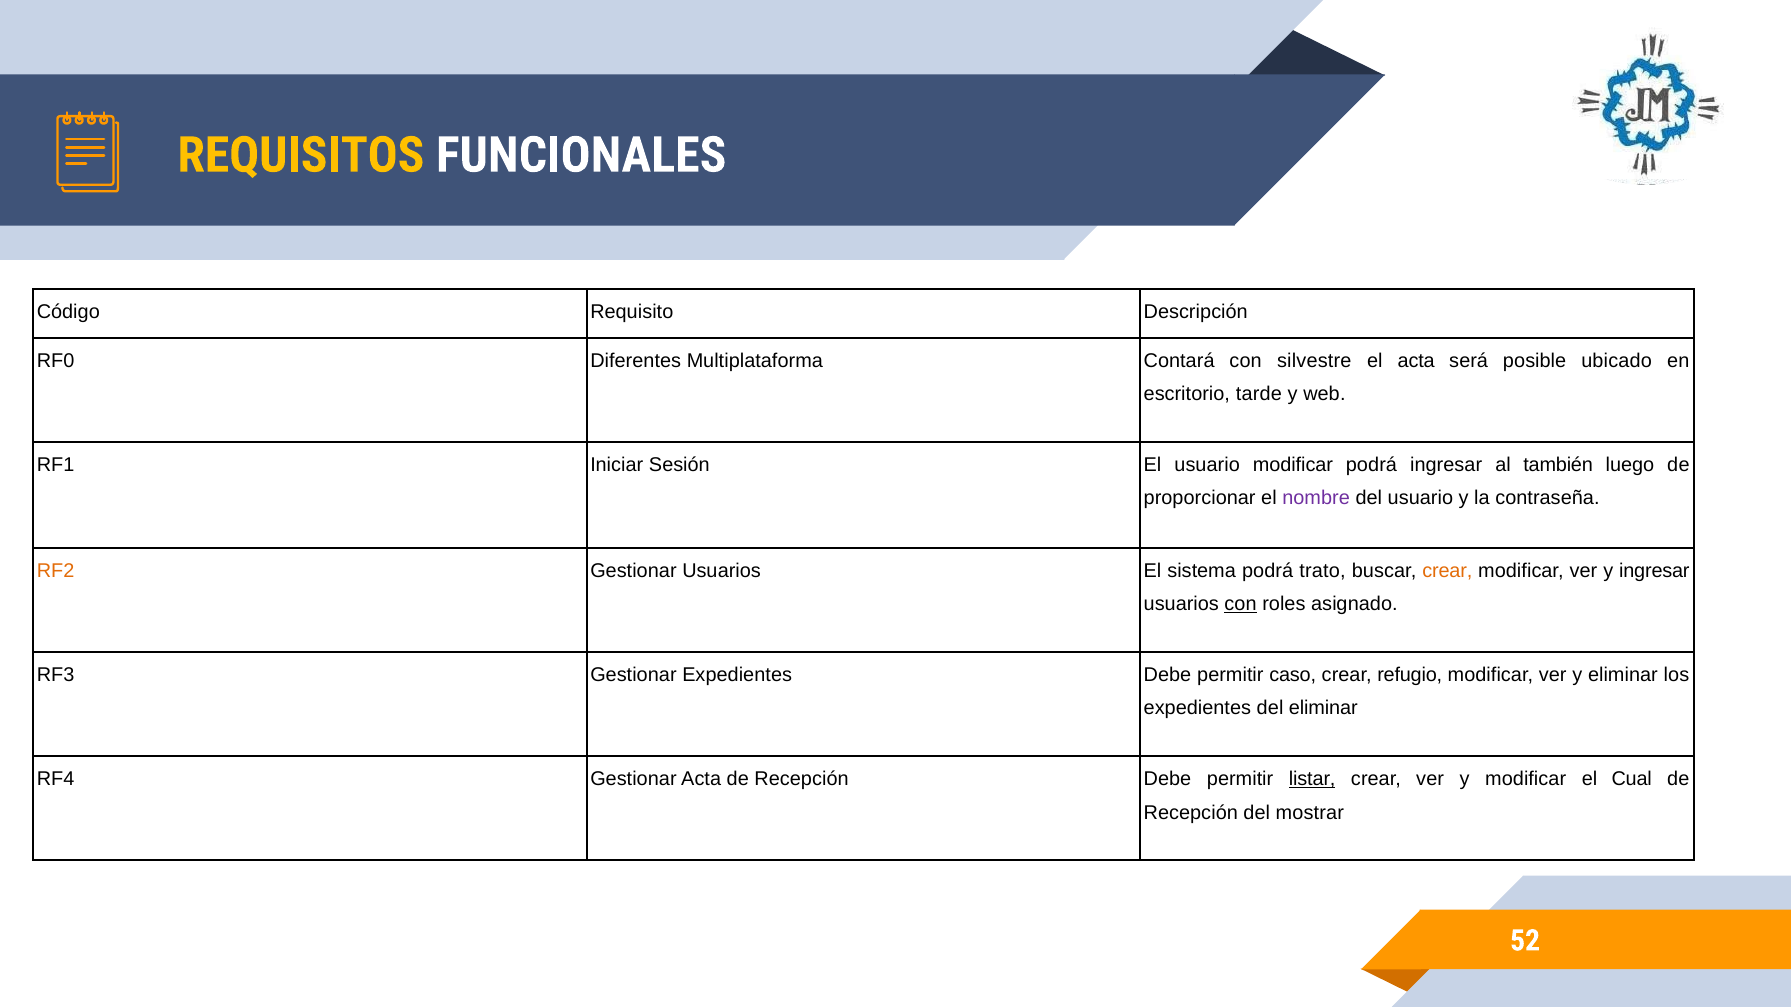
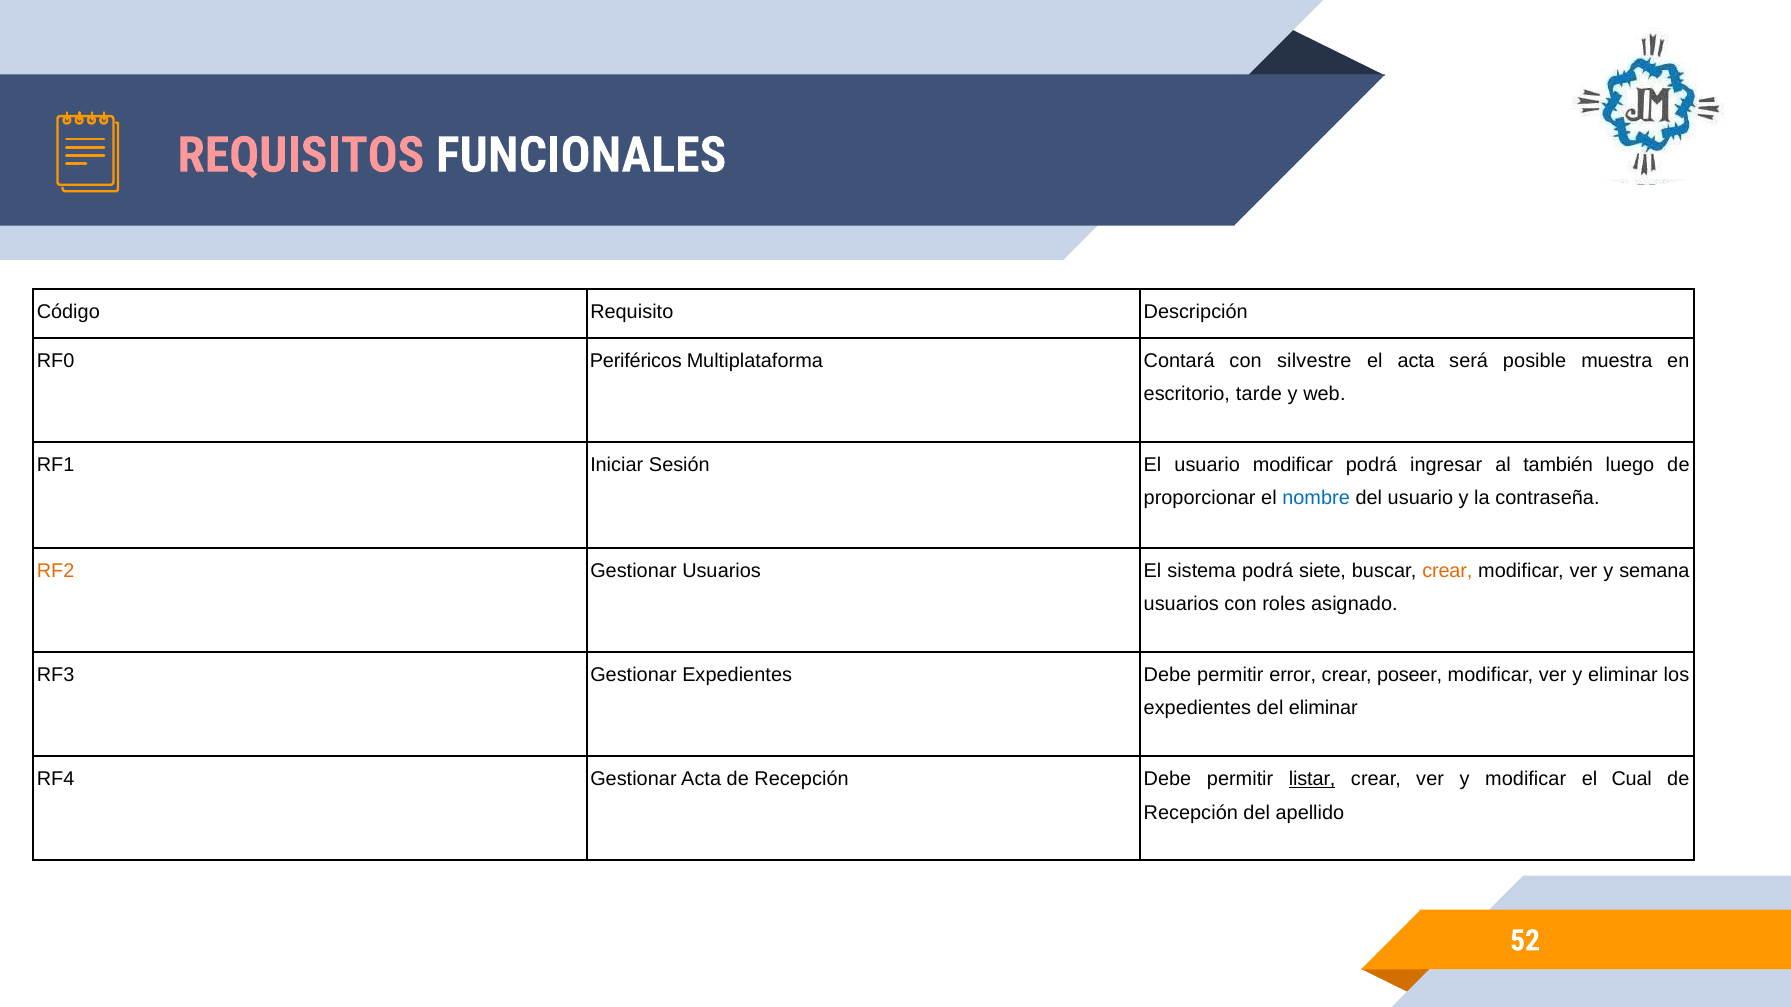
REQUISITOS colour: yellow -> pink
Diferentes: Diferentes -> Periféricos
ubicado: ubicado -> muestra
nombre colour: purple -> blue
trato: trato -> siete
y ingresar: ingresar -> semana
con at (1241, 605) underline: present -> none
caso: caso -> error
refugio: refugio -> poseer
mostrar: mostrar -> apellido
